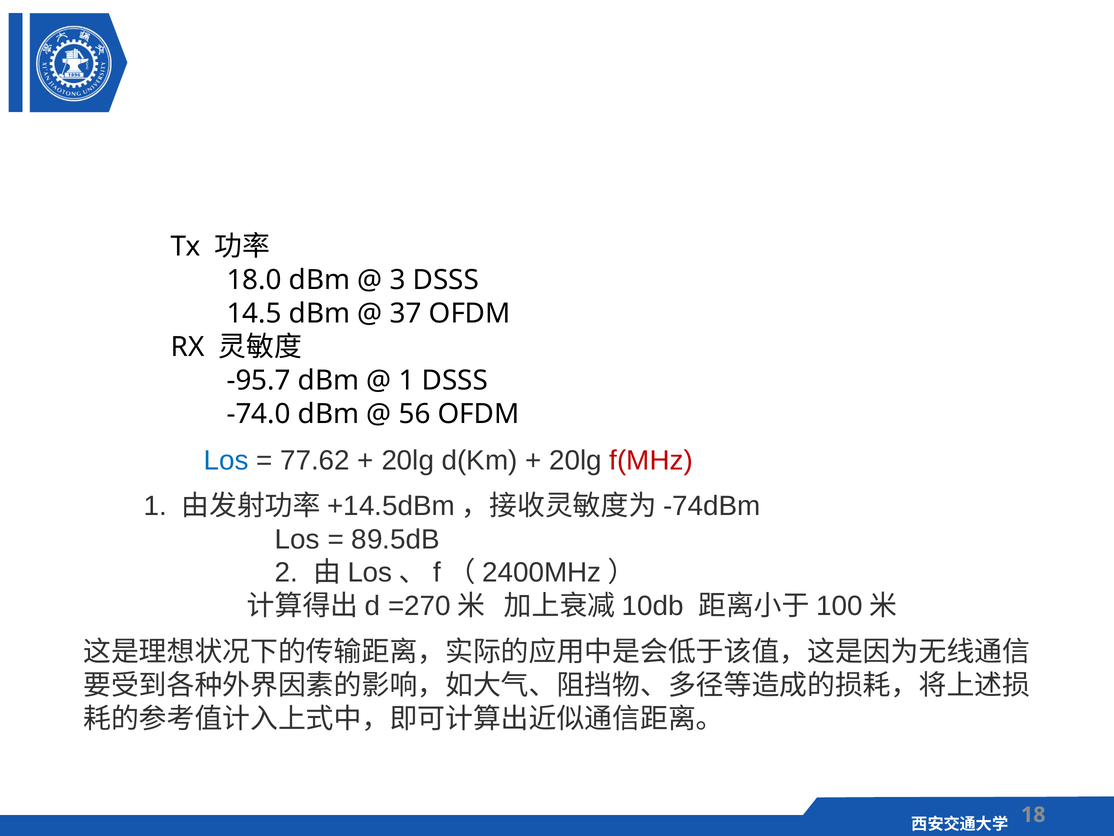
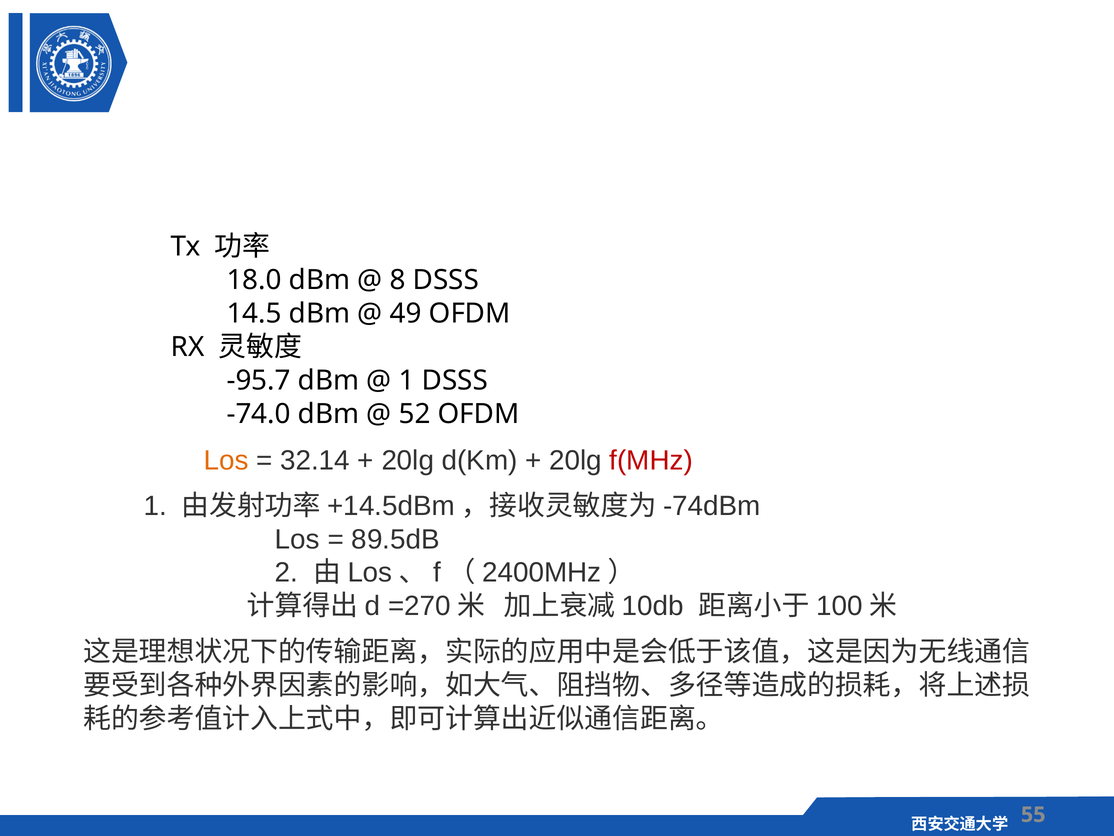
3: 3 -> 8
37: 37 -> 49
56: 56 -> 52
Los at (226, 460) colour: blue -> orange
77.62: 77.62 -> 32.14
18: 18 -> 55
